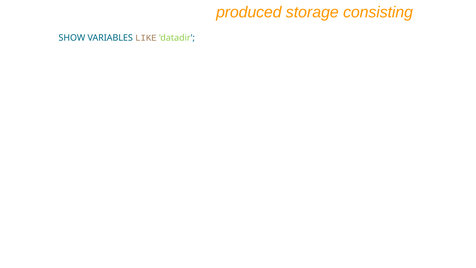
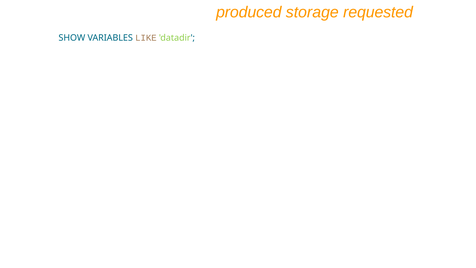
consisting: consisting -> requested
